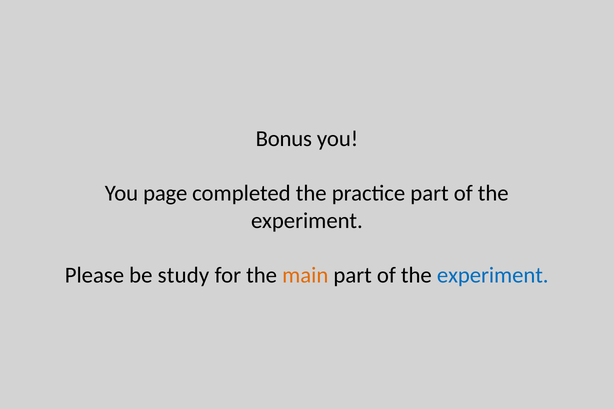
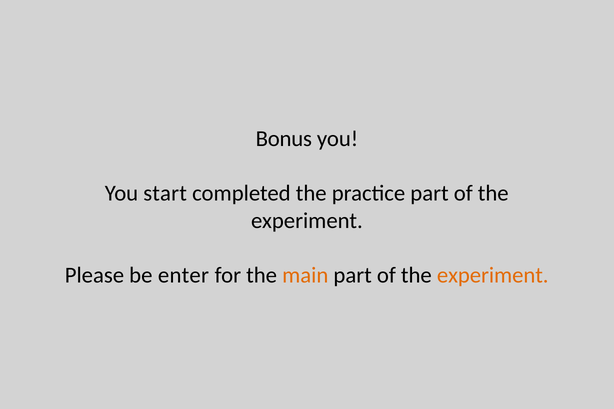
page: page -> start
study: study -> enter
experiment at (493, 275) colour: blue -> orange
